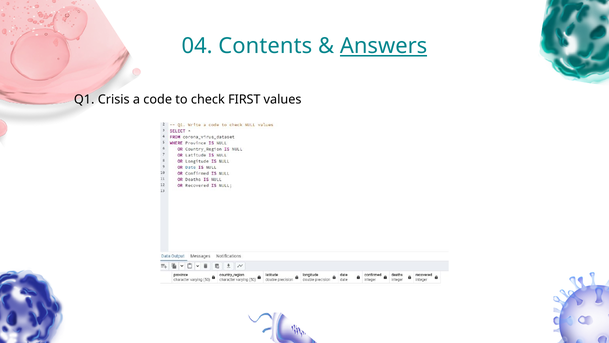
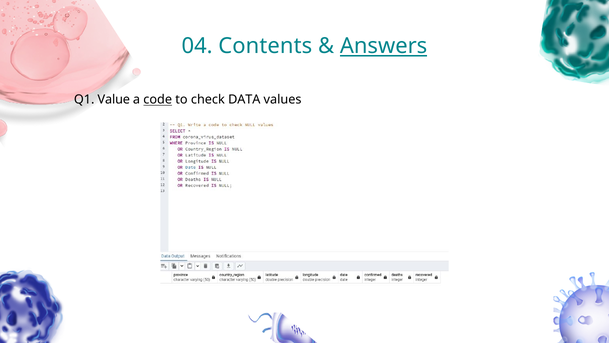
Crisis: Crisis -> Value
code underline: none -> present
FIRST: FIRST -> DATA
